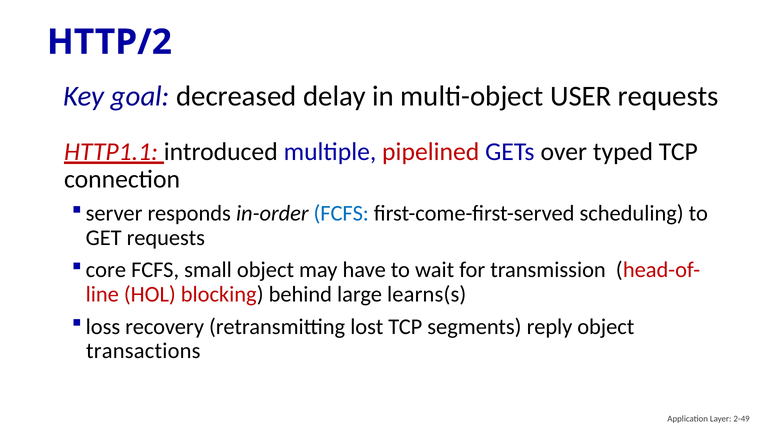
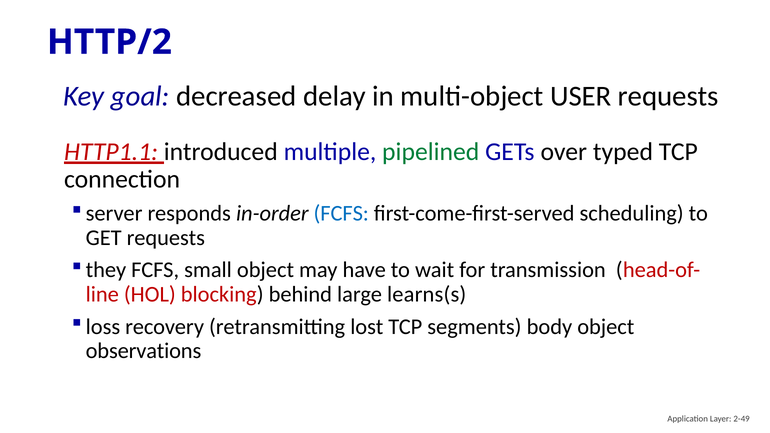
pipelined colour: red -> green
core: core -> they
reply: reply -> body
transactions: transactions -> observations
